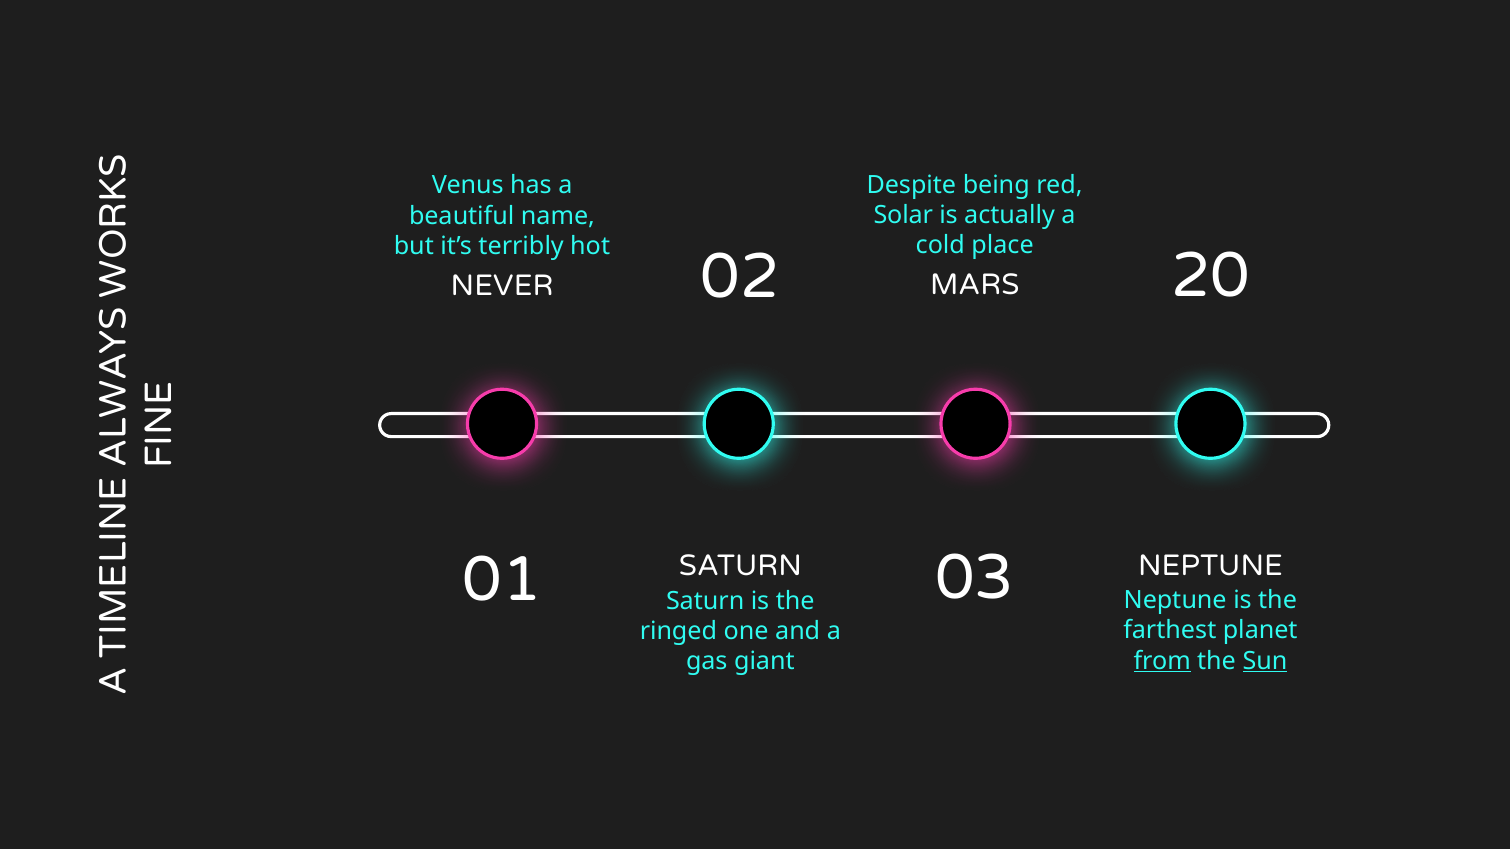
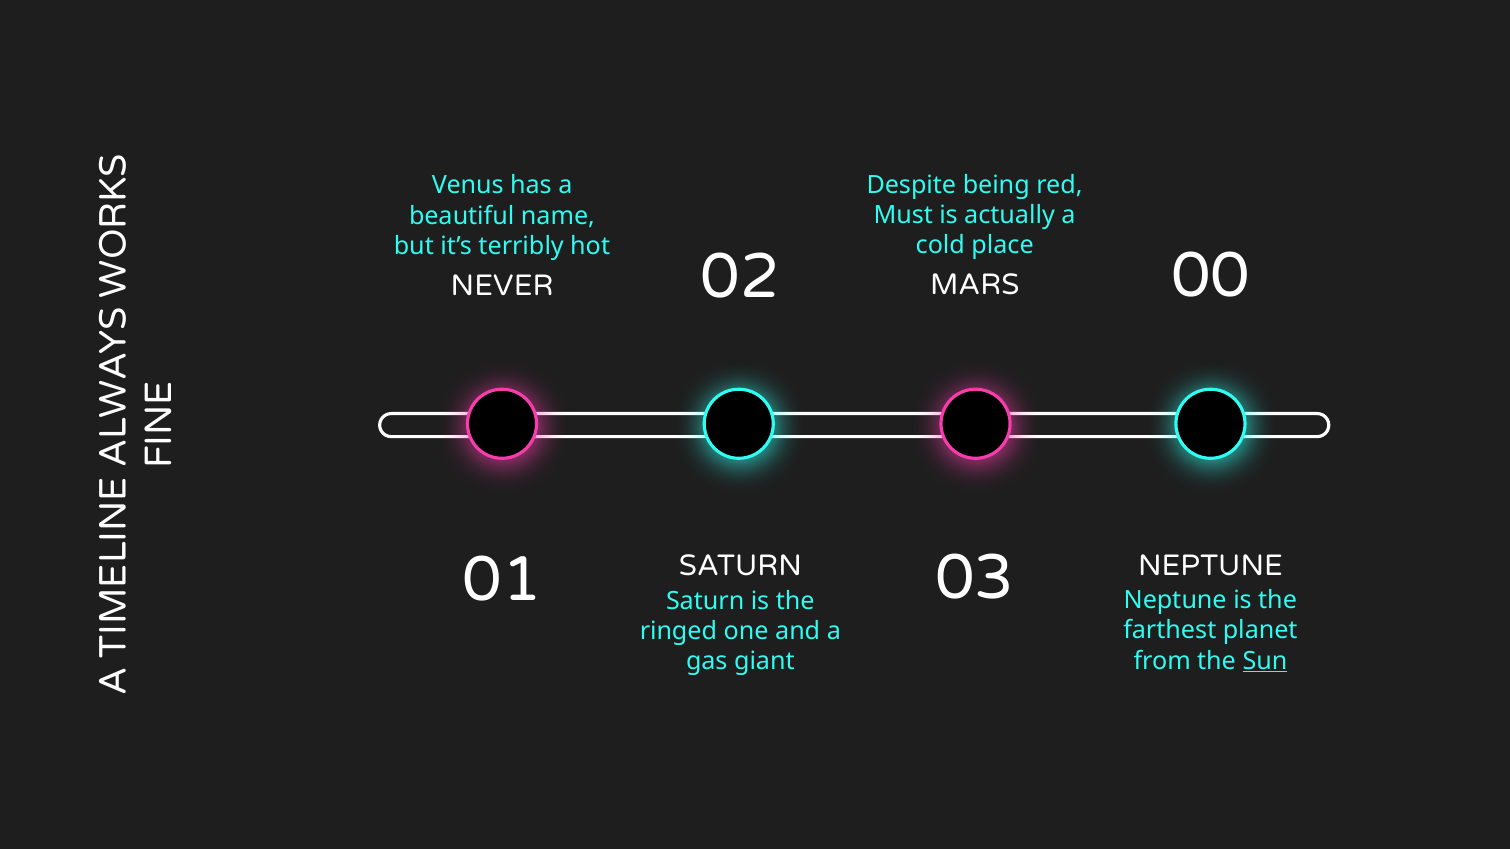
Solar: Solar -> Must
20: 20 -> 00
from underline: present -> none
